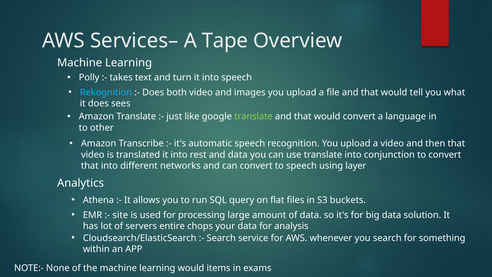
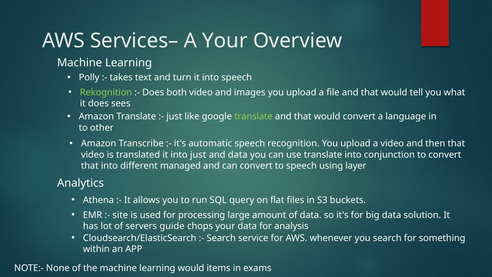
A Tape: Tape -> Your
Rekognition colour: light blue -> light green
into rest: rest -> just
networks: networks -> managed
entire: entire -> guide
